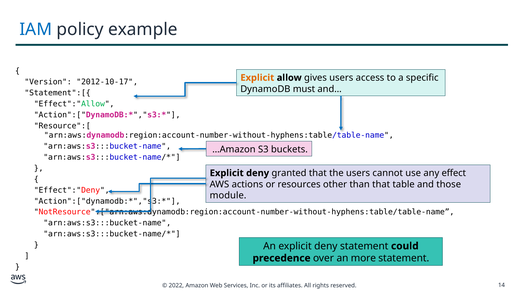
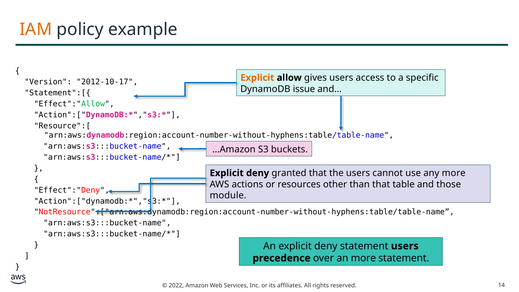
IAM colour: blue -> orange
must: must -> issue
any effect: effect -> more
statement could: could -> users
